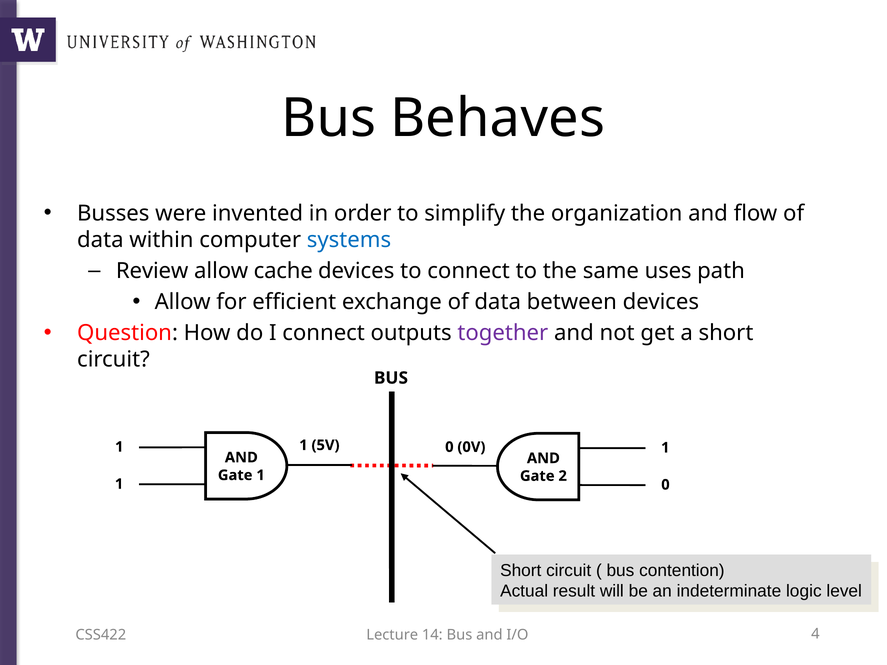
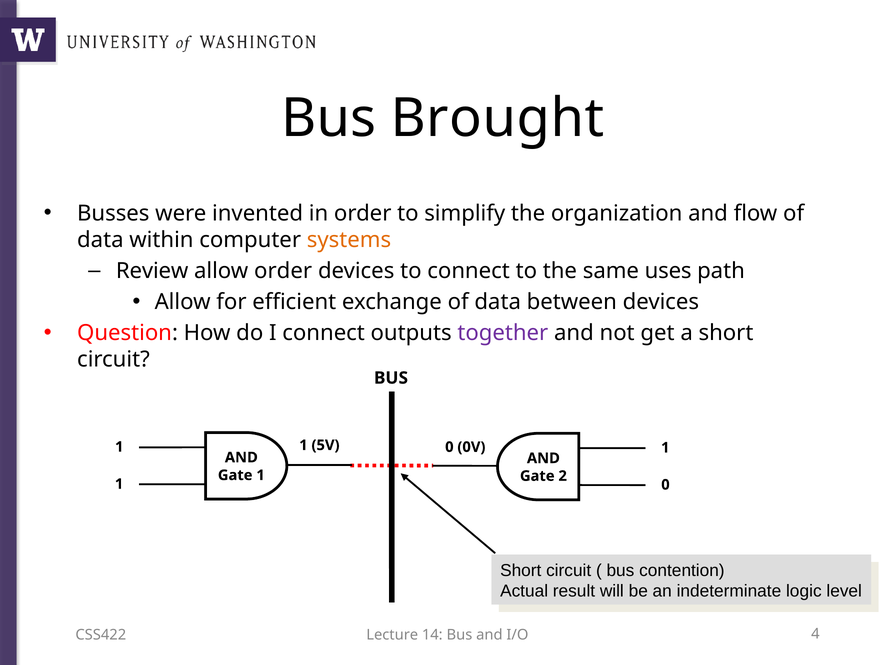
Behaves: Behaves -> Brought
systems colour: blue -> orange
allow cache: cache -> order
